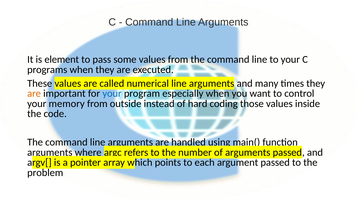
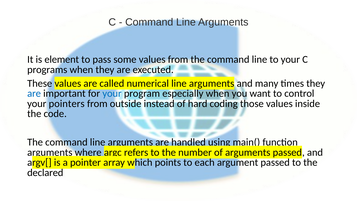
are at (34, 93) colour: orange -> blue
memory: memory -> pointers
problem: problem -> declared
